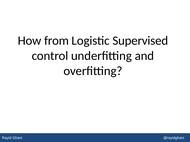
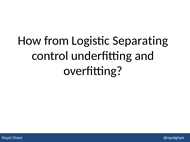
Supervised: Supervised -> Separating
